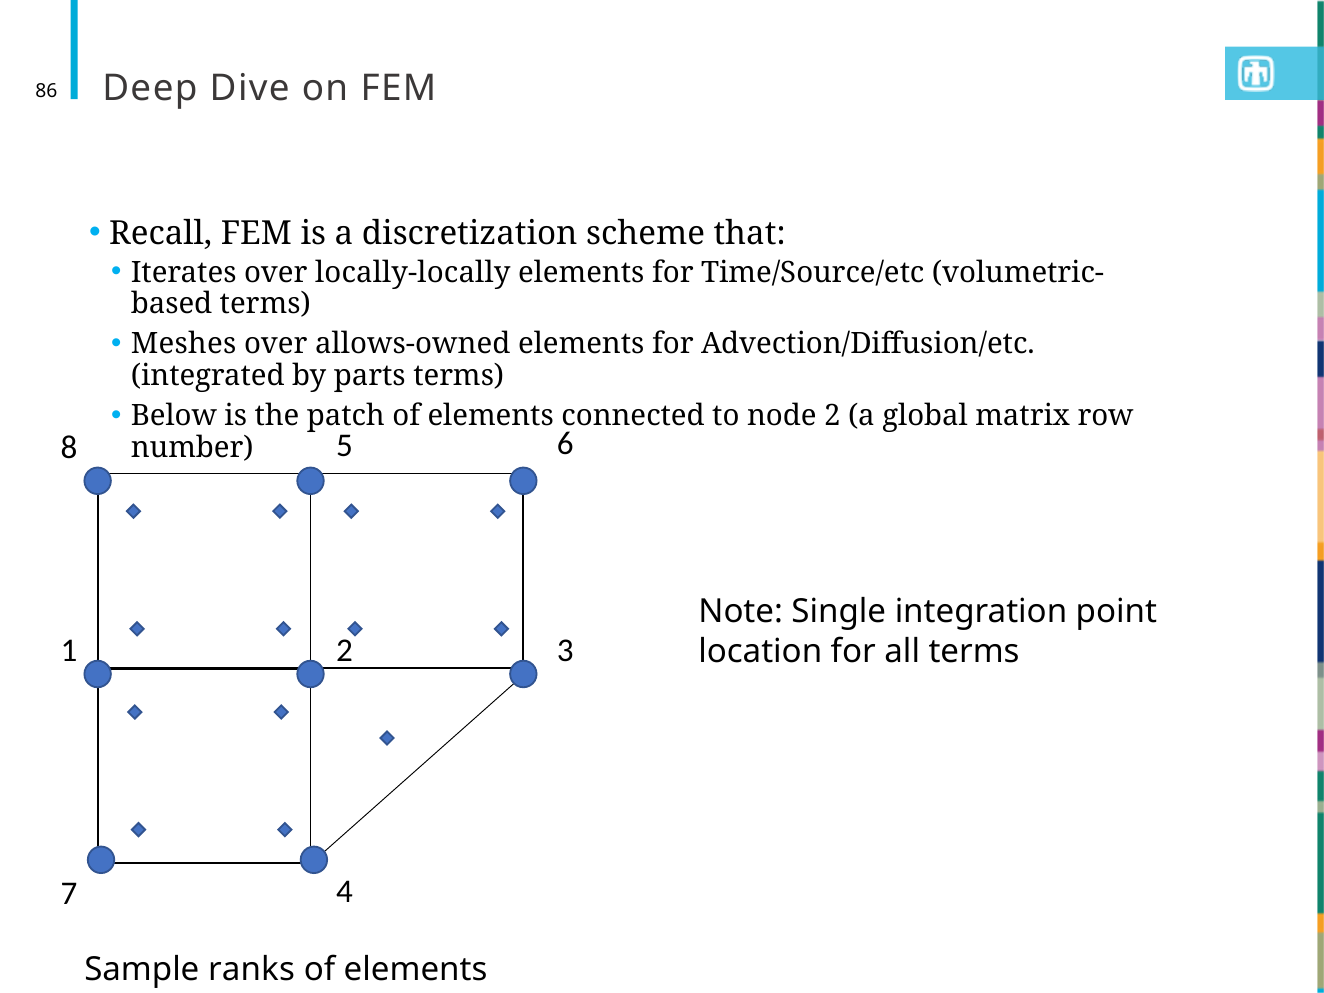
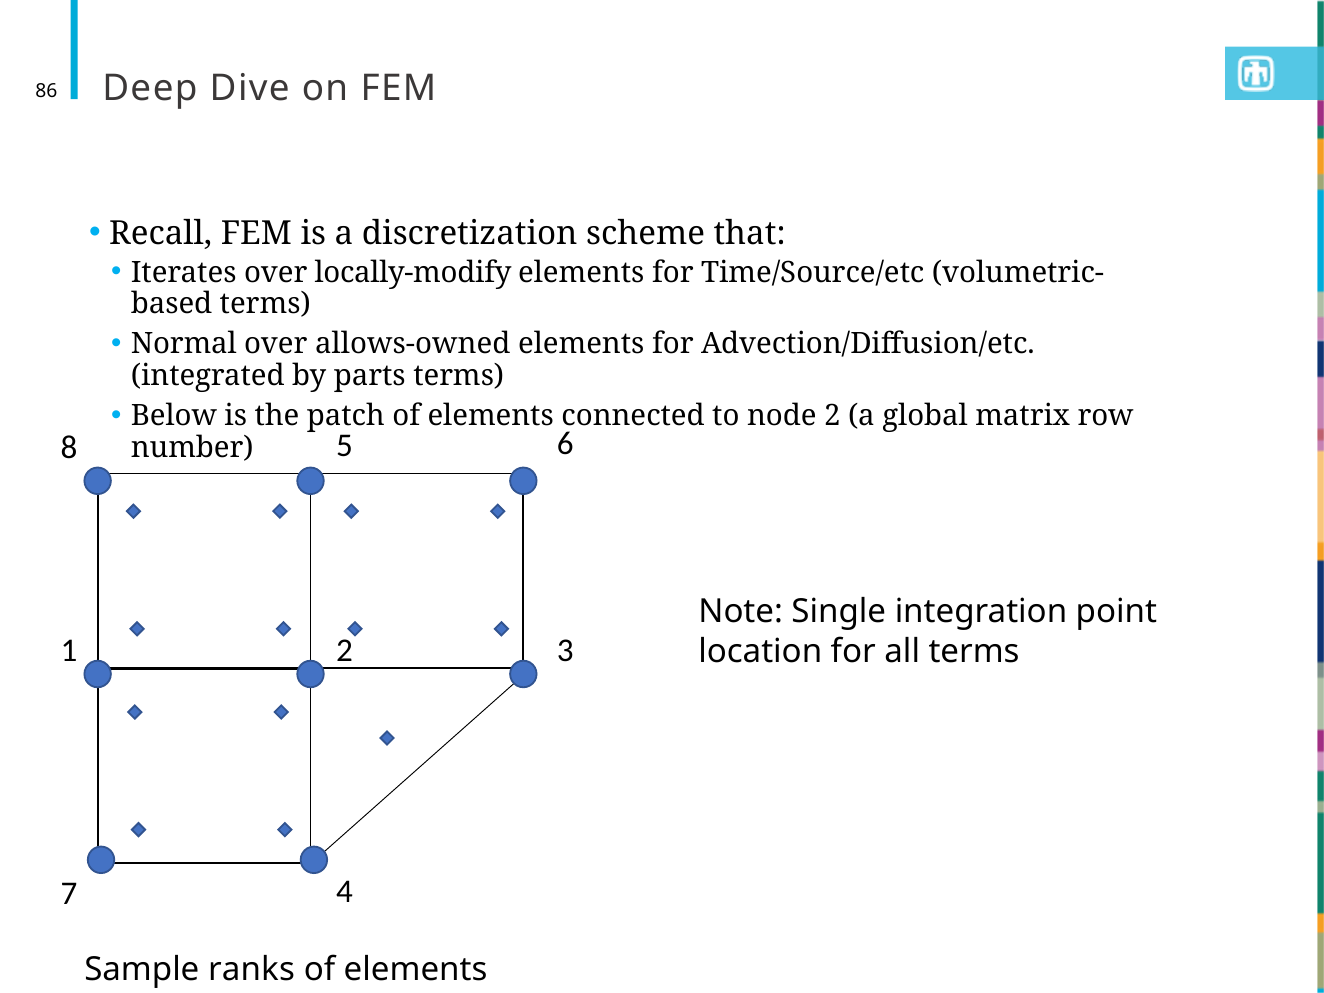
locally-locally: locally-locally -> locally-modify
Meshes: Meshes -> Normal
